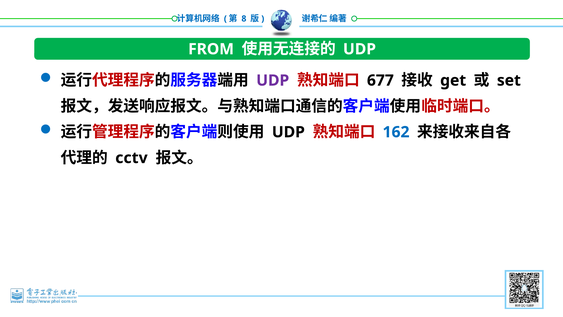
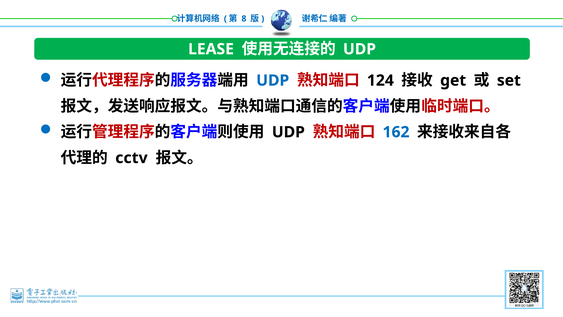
FROM: FROM -> LEASE
UDP at (273, 80) colour: purple -> blue
677: 677 -> 124
